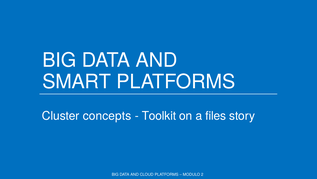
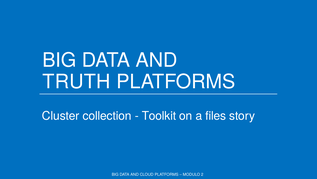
SMART: SMART -> TRUTH
concepts: concepts -> collection
